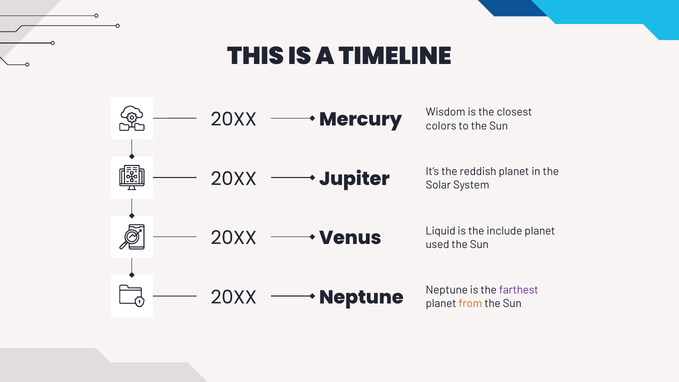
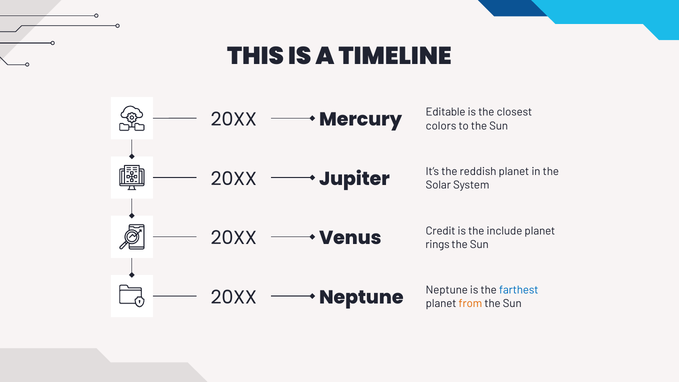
Wisdom: Wisdom -> Editable
Liquid: Liquid -> Credit
used: used -> rings
farthest colour: purple -> blue
